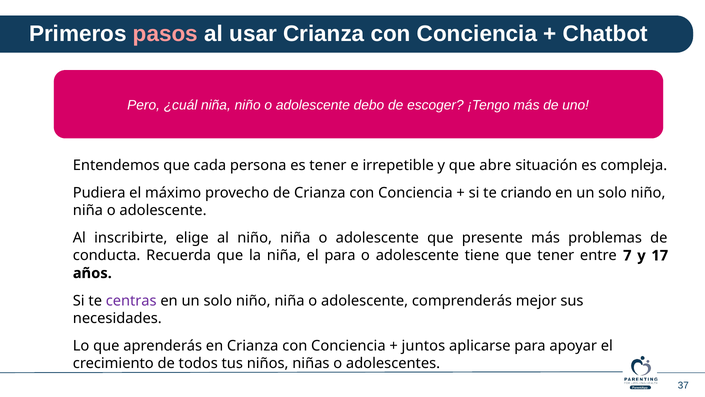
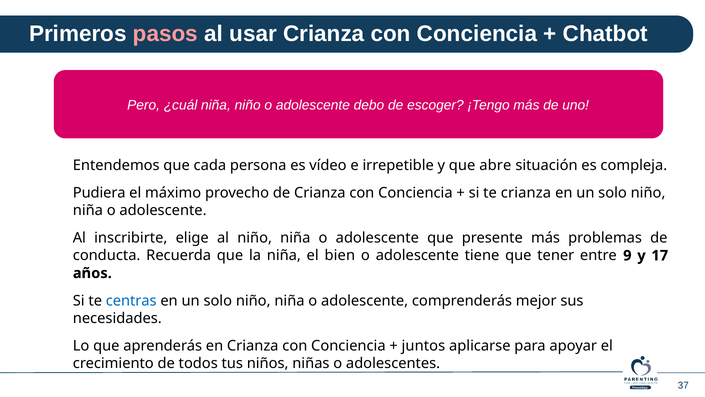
es tener: tener -> vídeo
te criando: criando -> crianza
el para: para -> bien
7: 7 -> 9
centras colour: purple -> blue
